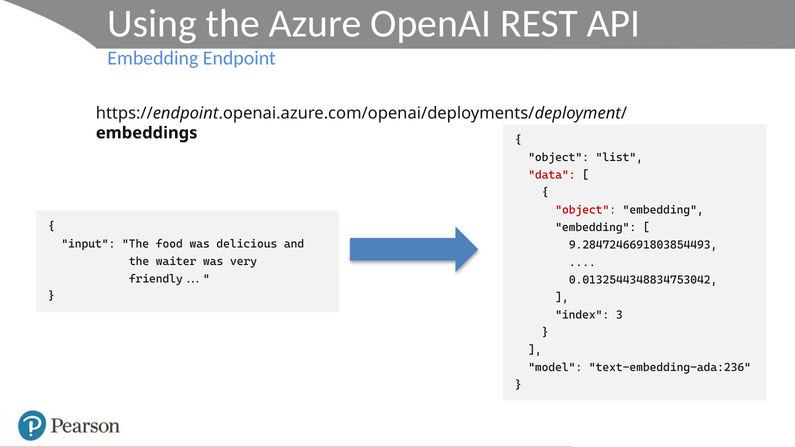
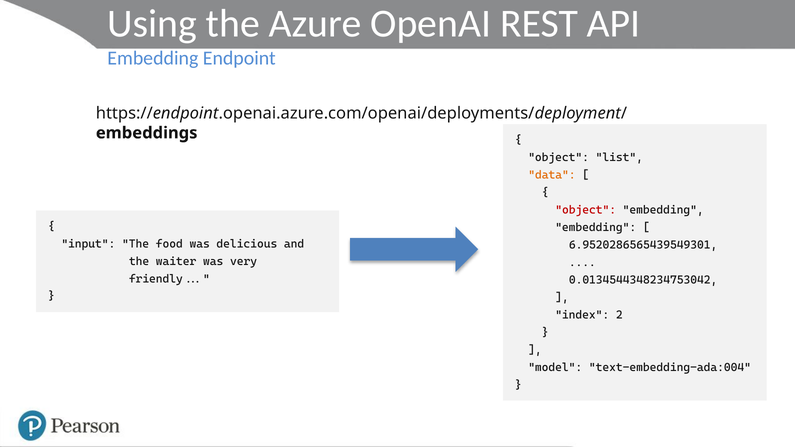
data colour: red -> orange
9.2847246691803854493: 9.2847246691803854493 -> 6.9520286565439549301
0.0132544348834753042: 0.0132544348834753042 -> 0.0134544348234753042
3: 3 -> 2
text-embedding-ada:236: text-embedding-ada:236 -> text-embedding-ada:004
